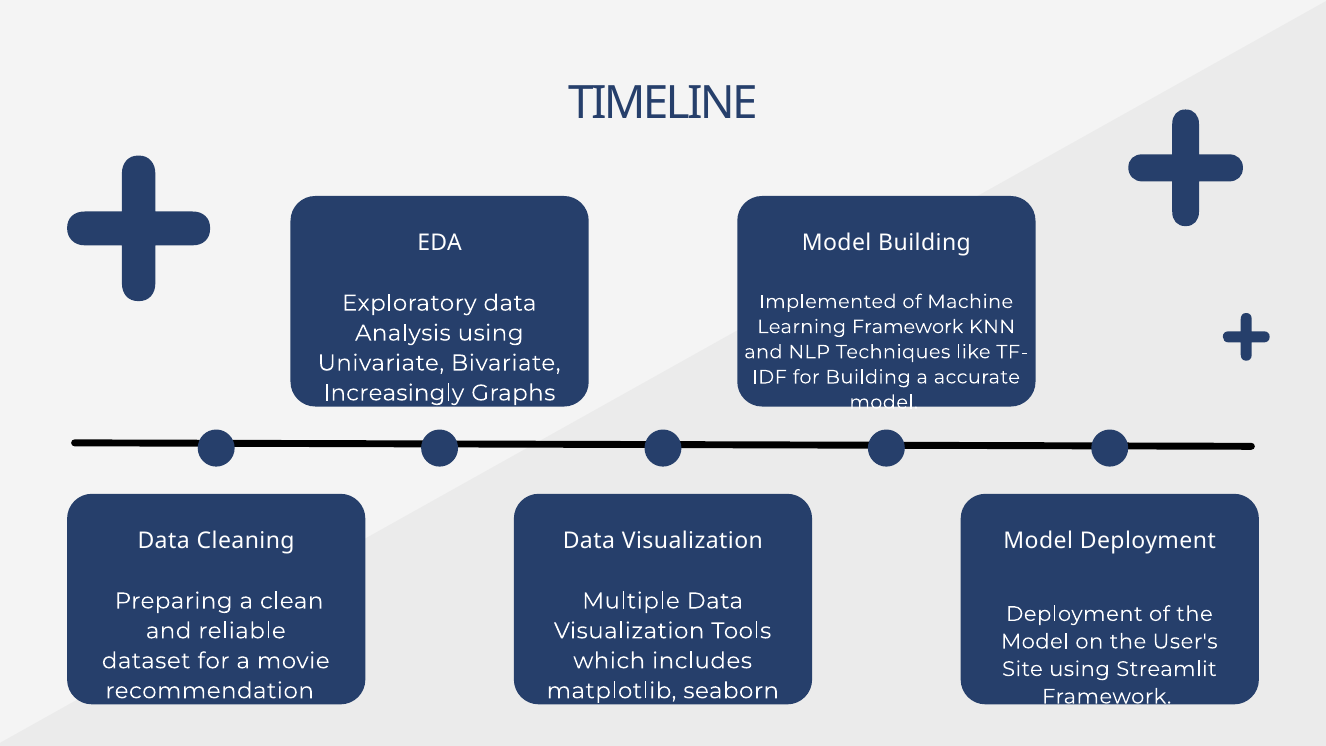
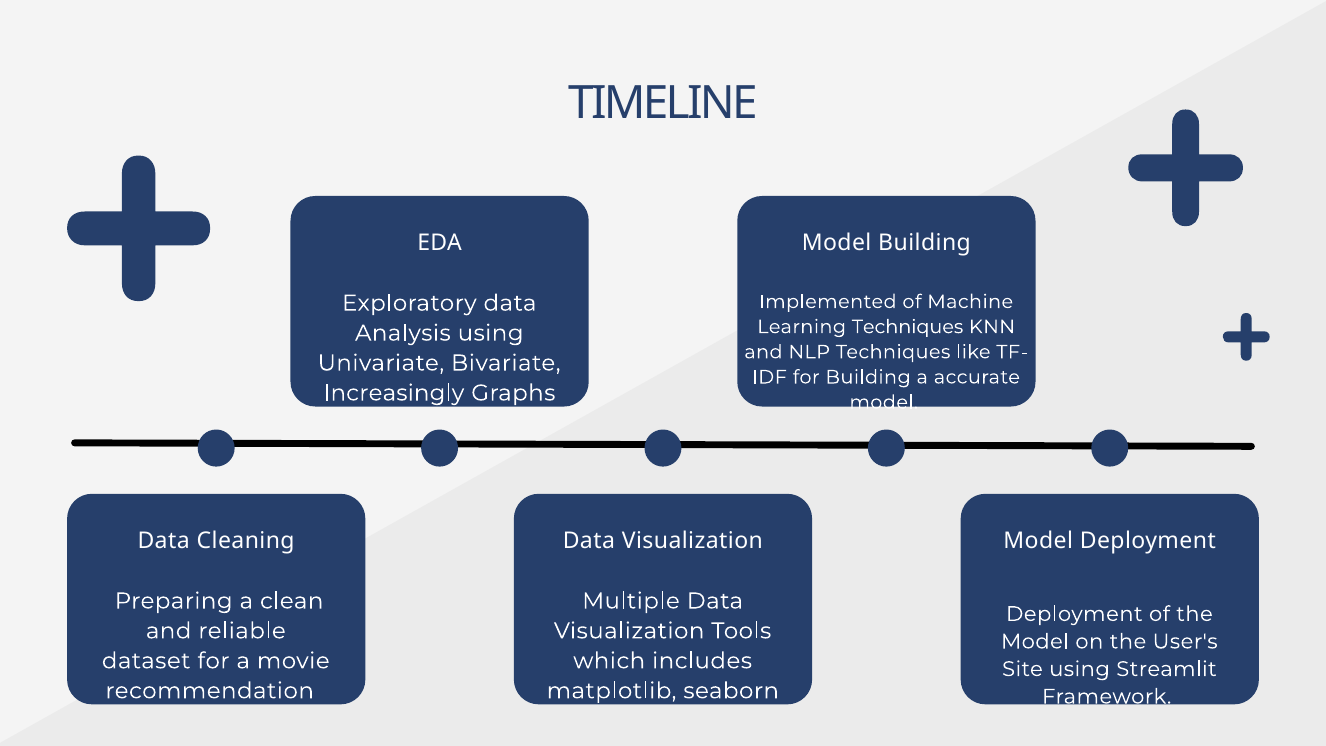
Learning Framework: Framework -> Techniques
